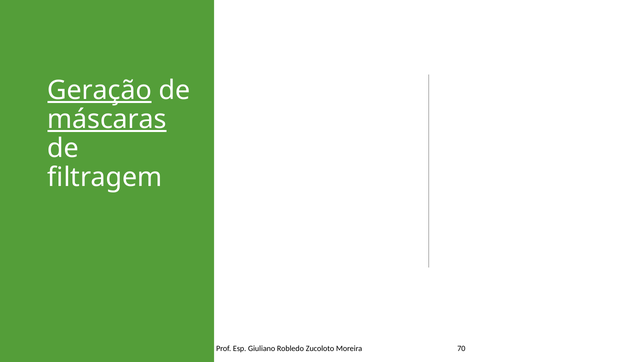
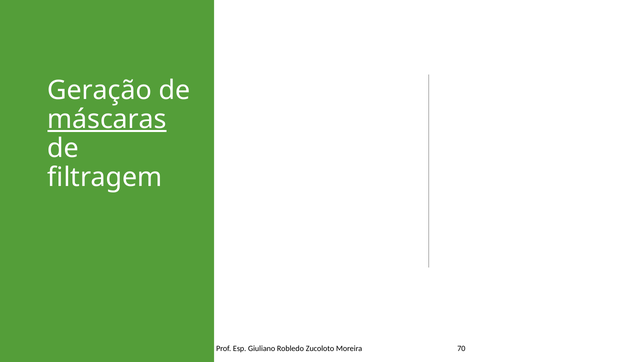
Geração underline: present -> none
